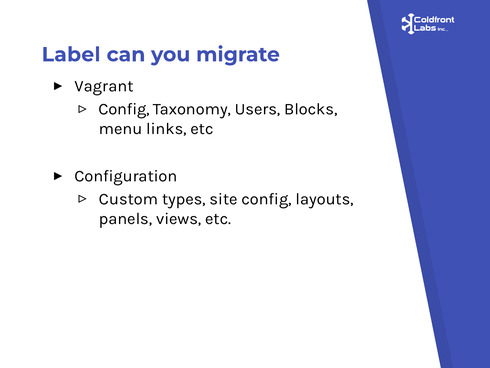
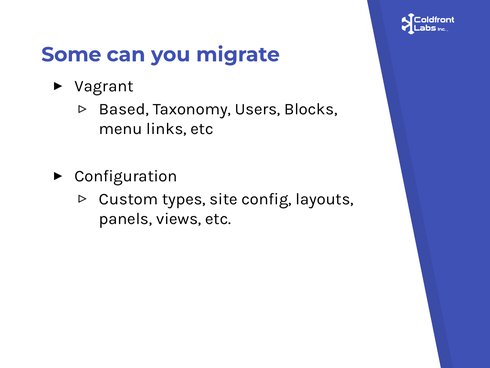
Label: Label -> Some
Config at (124, 109): Config -> Based
